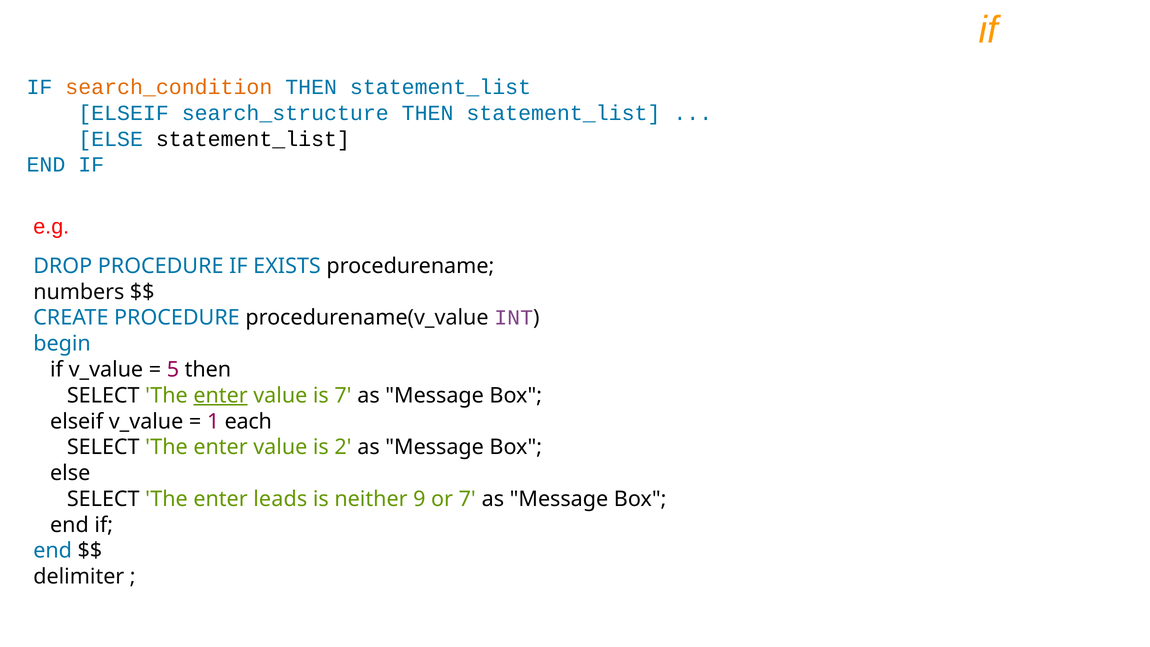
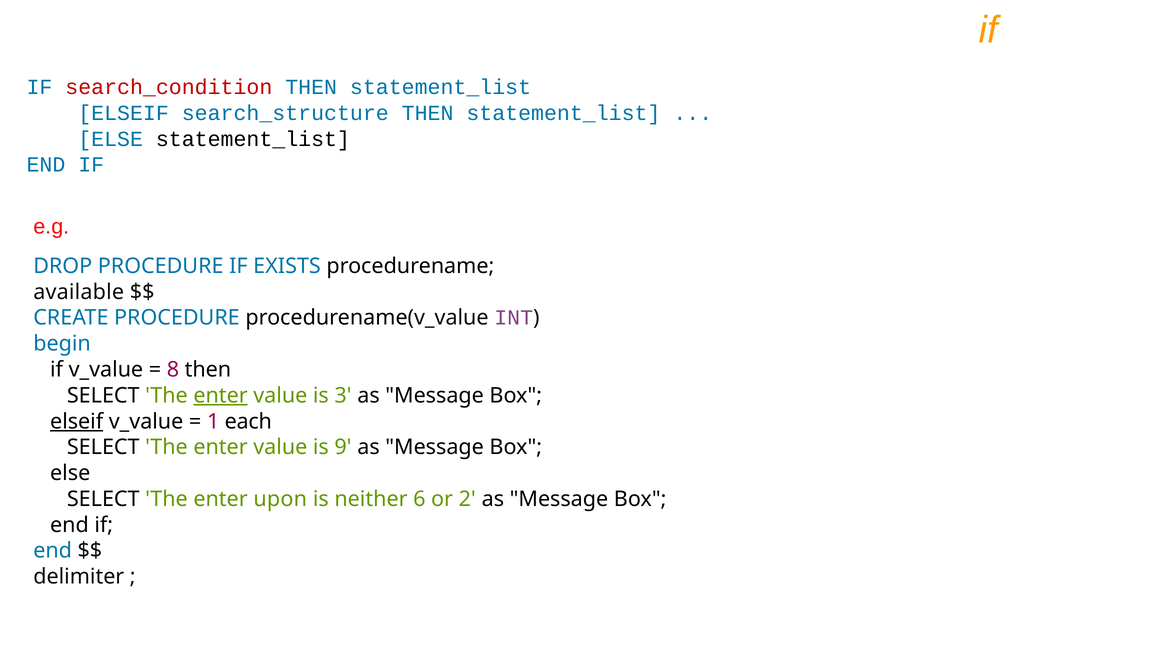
search_condition colour: orange -> red
numbers: numbers -> available
5: 5 -> 8
is 7: 7 -> 3
elseif at (77, 421) underline: none -> present
2: 2 -> 9
leads: leads -> upon
9: 9 -> 6
or 7: 7 -> 2
